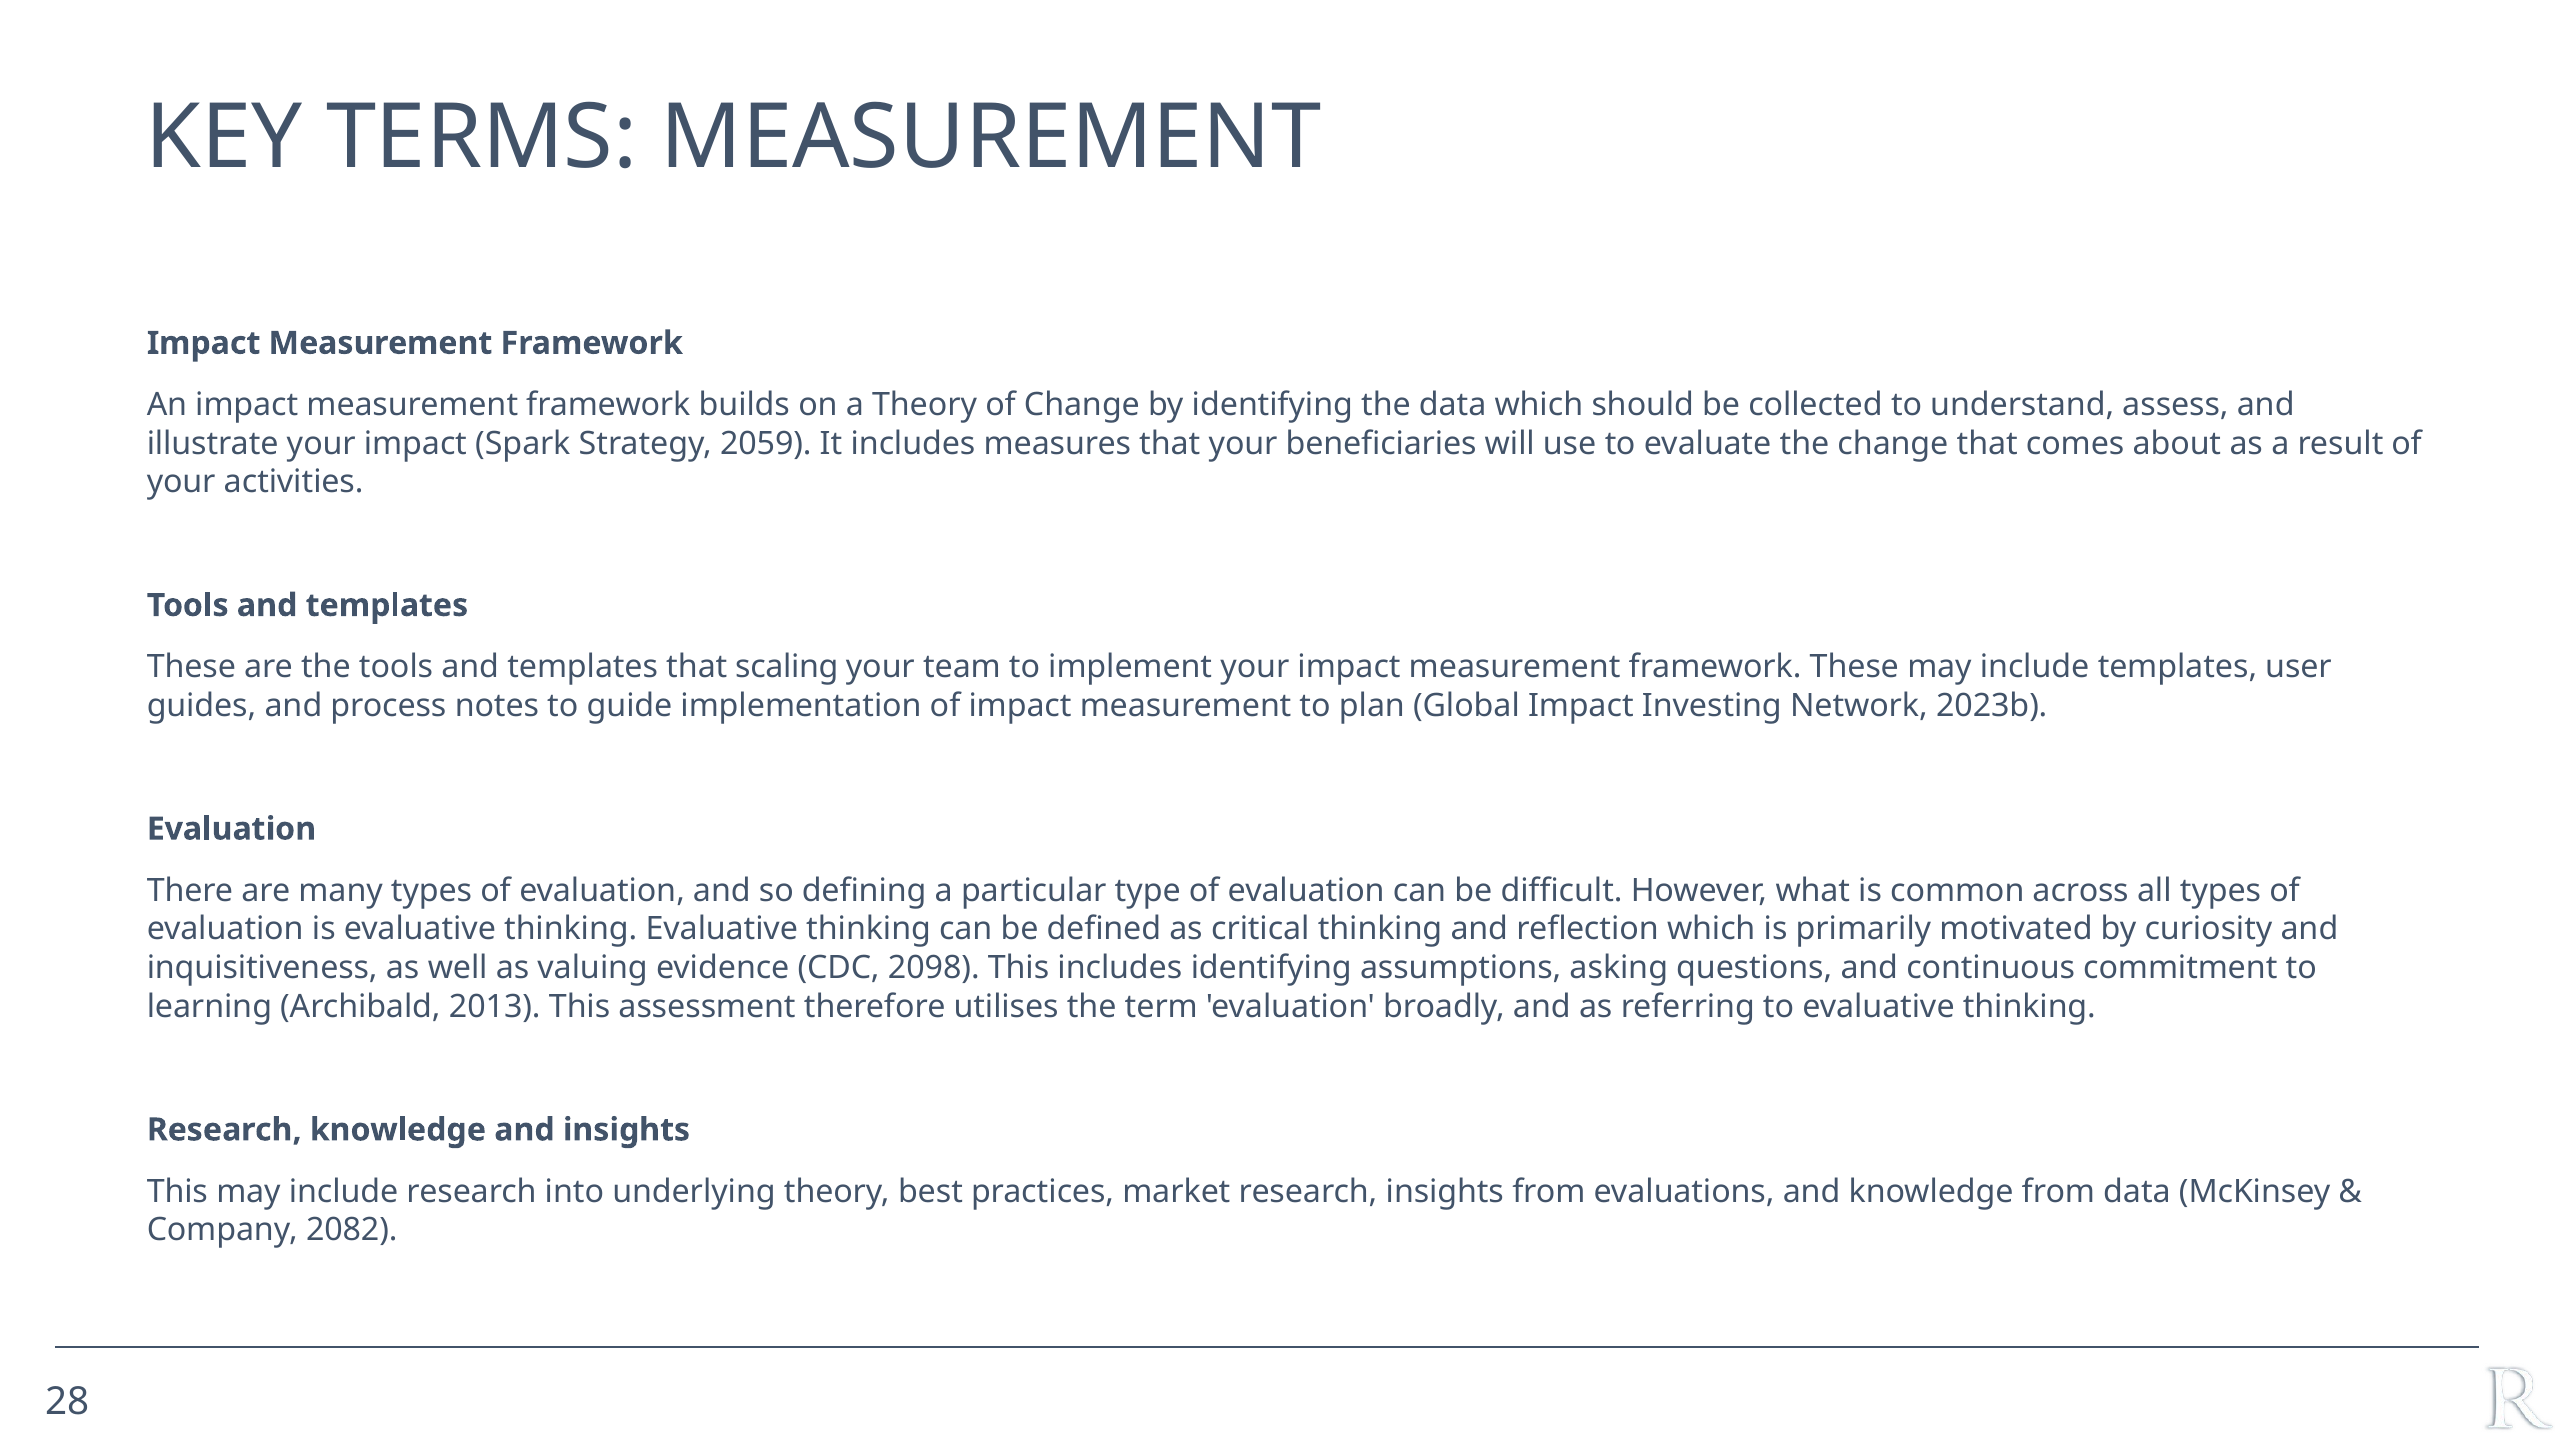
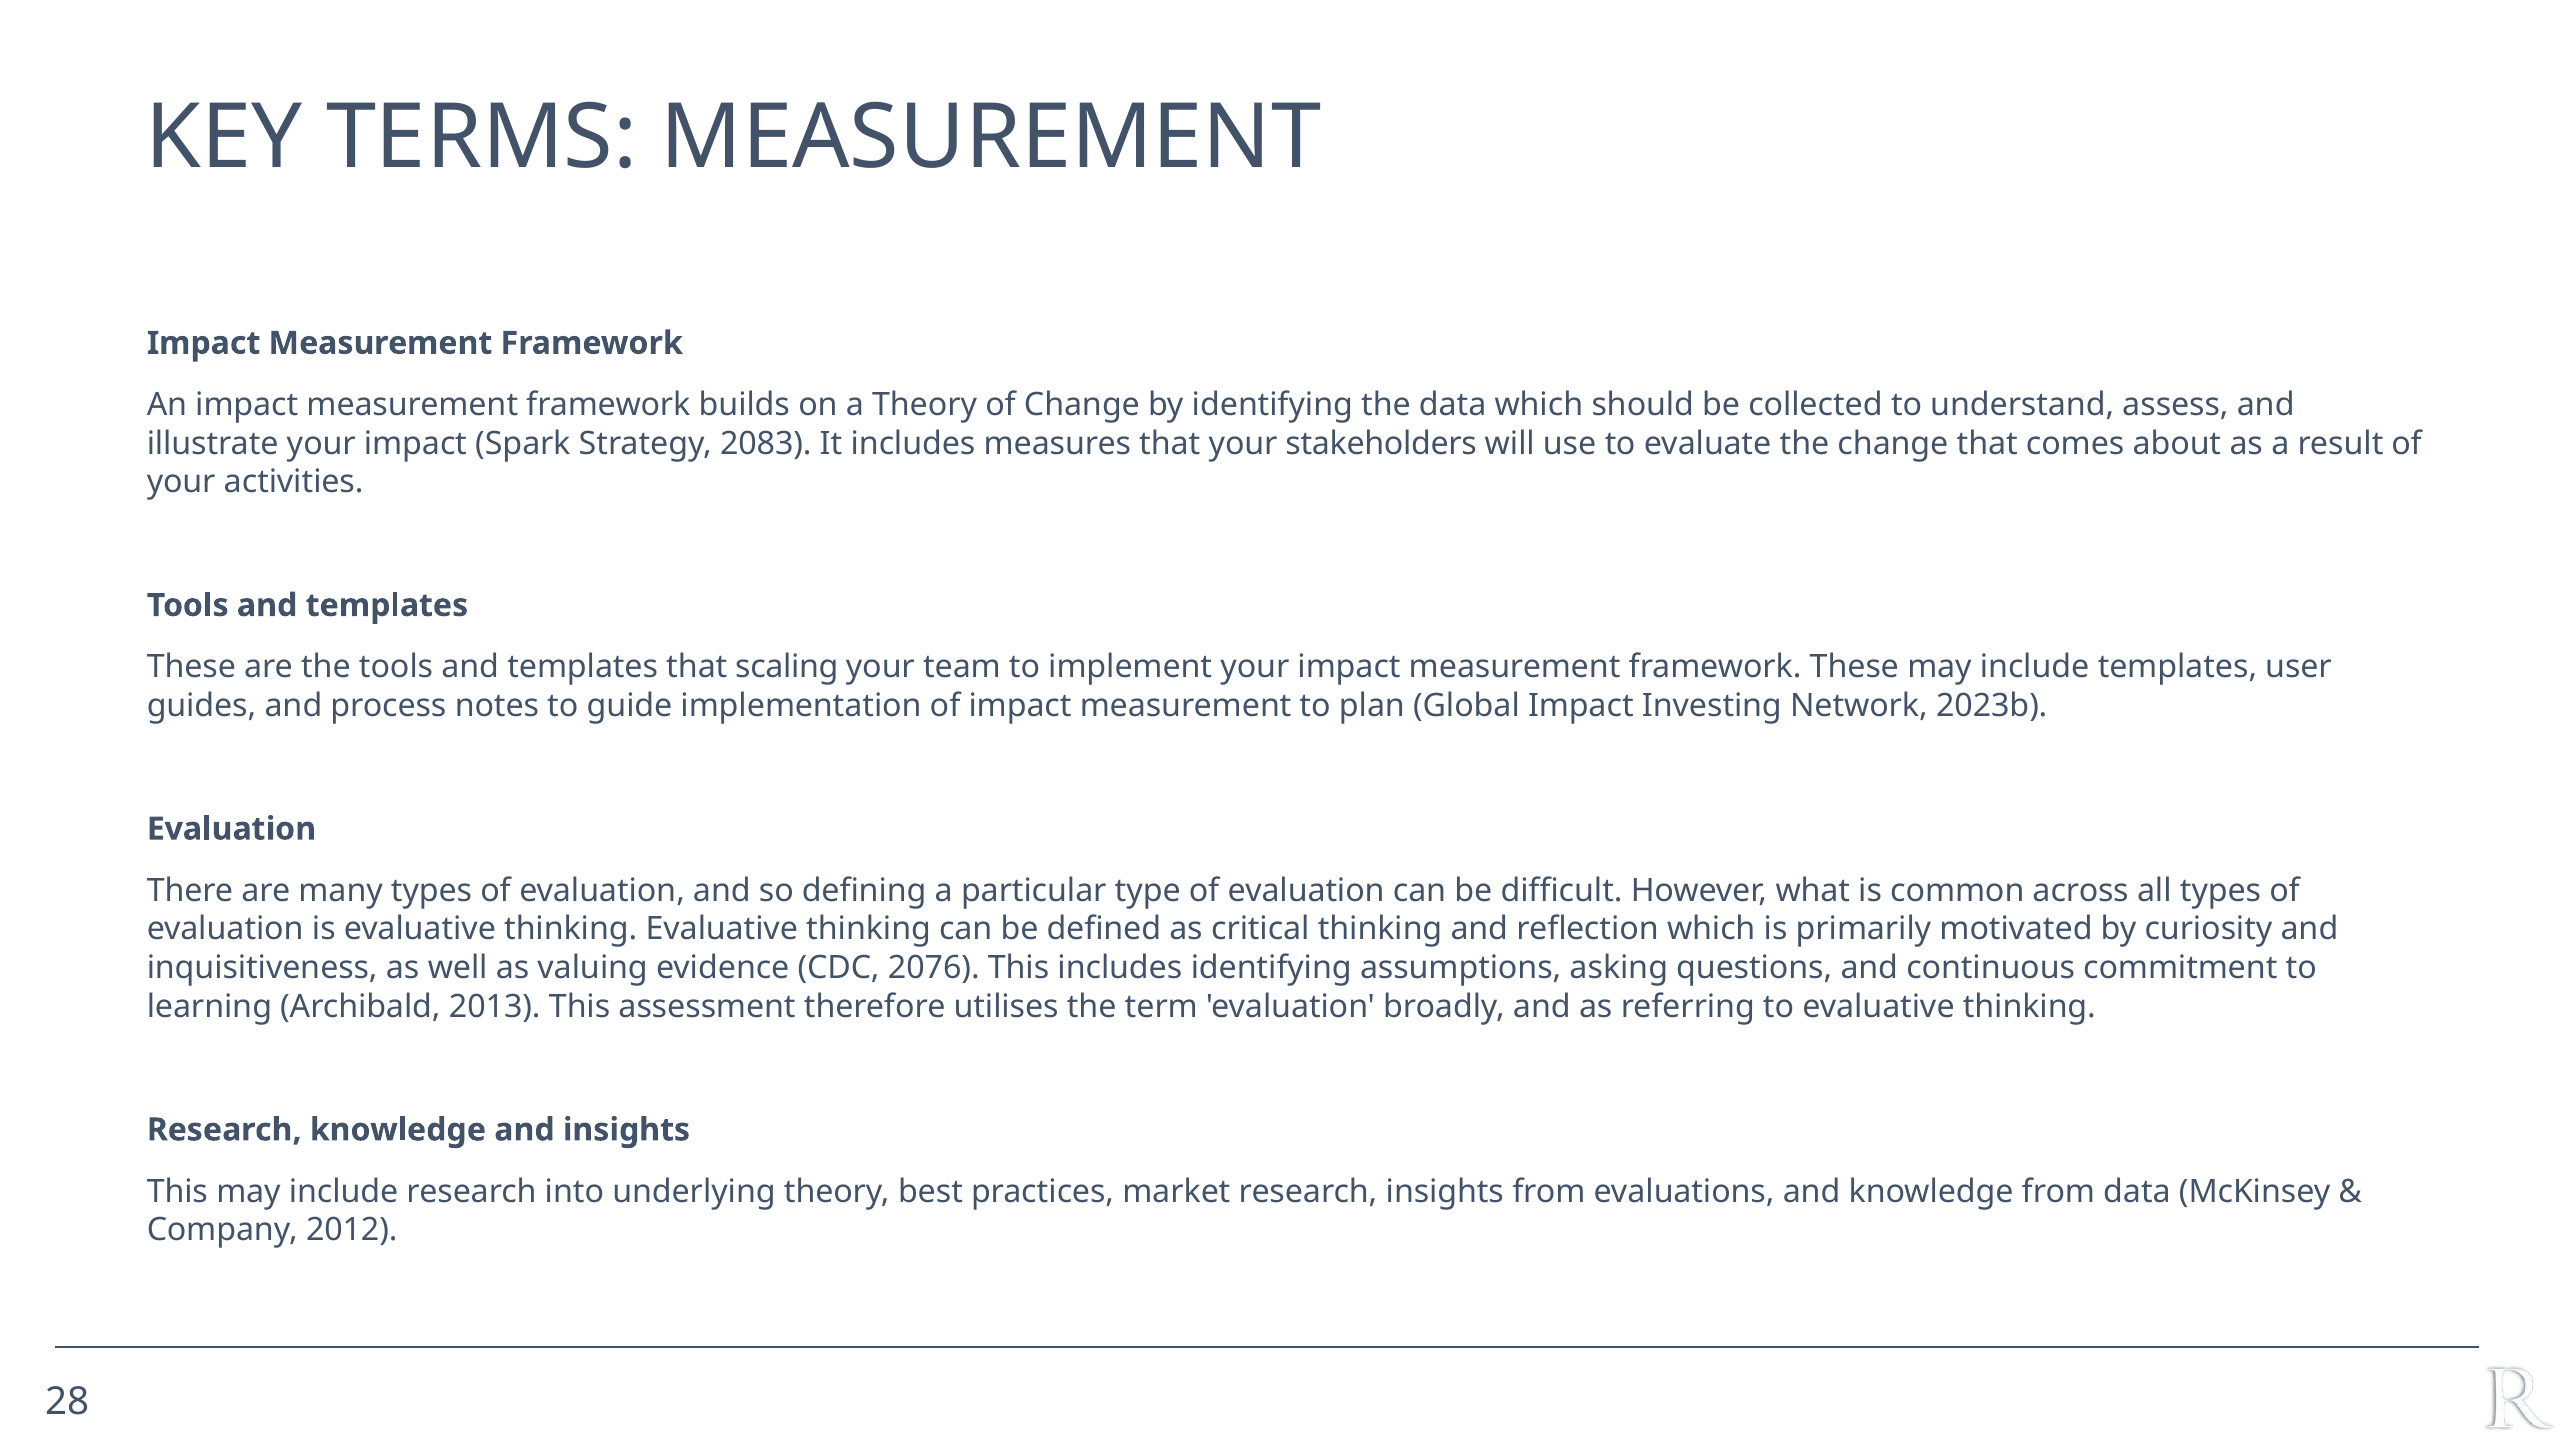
2059: 2059 -> 2083
beneficiaries: beneficiaries -> stakeholders
2098: 2098 -> 2076
2082: 2082 -> 2012
